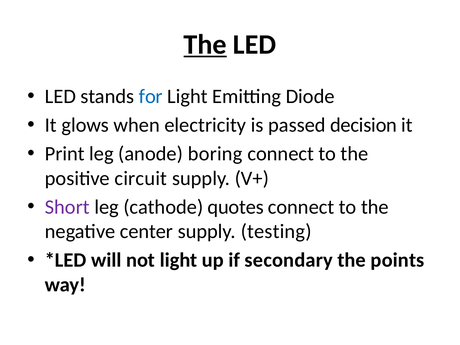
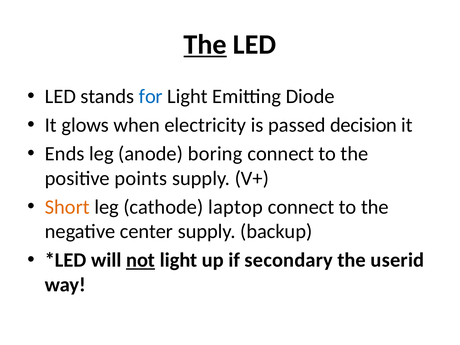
Print: Print -> Ends
circuit: circuit -> points
Short colour: purple -> orange
quotes: quotes -> laptop
testing: testing -> backup
not underline: none -> present
points: points -> userid
